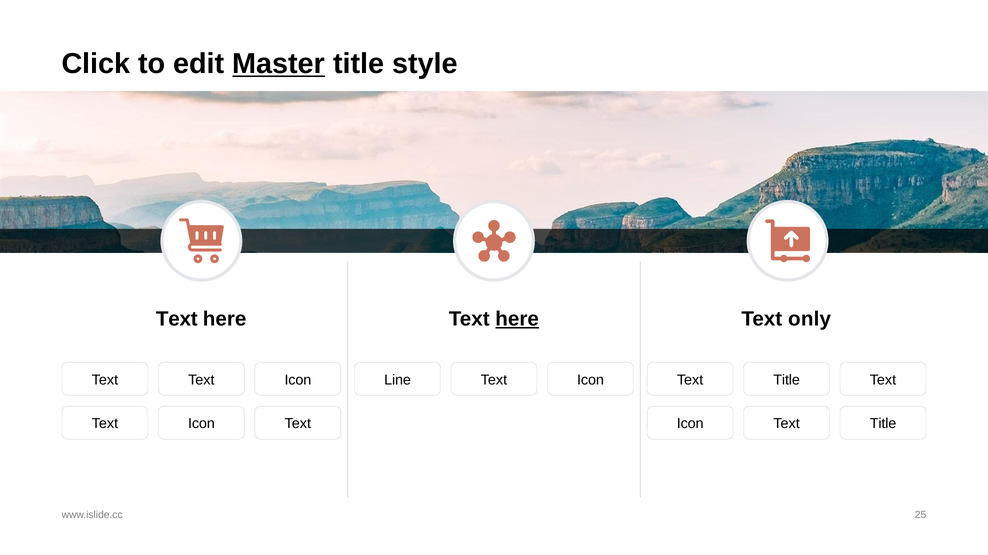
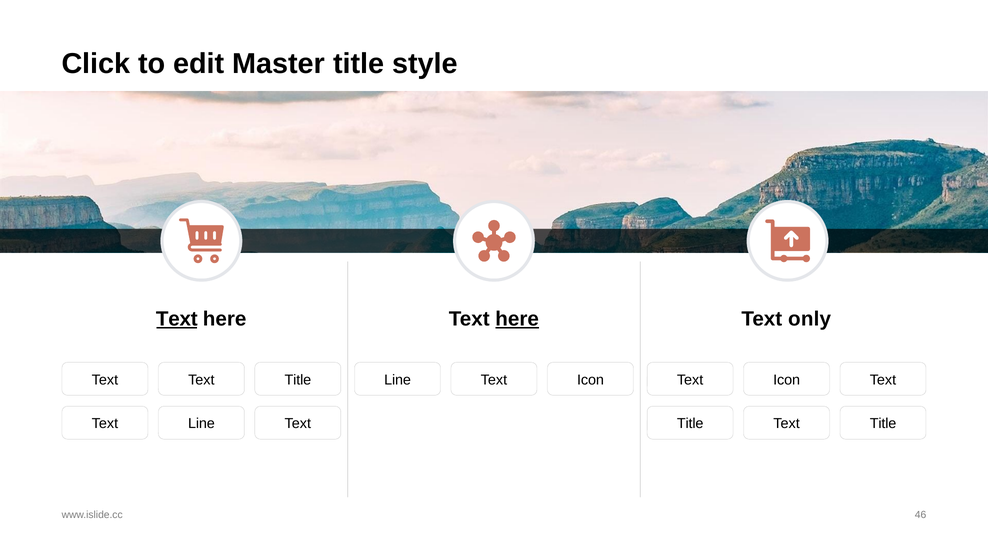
Master underline: present -> none
Text at (177, 319) underline: none -> present
Text Text Icon: Icon -> Title
Title at (787, 380): Title -> Icon
Icon at (201, 424): Icon -> Line
Icon at (690, 424): Icon -> Title
25: 25 -> 46
